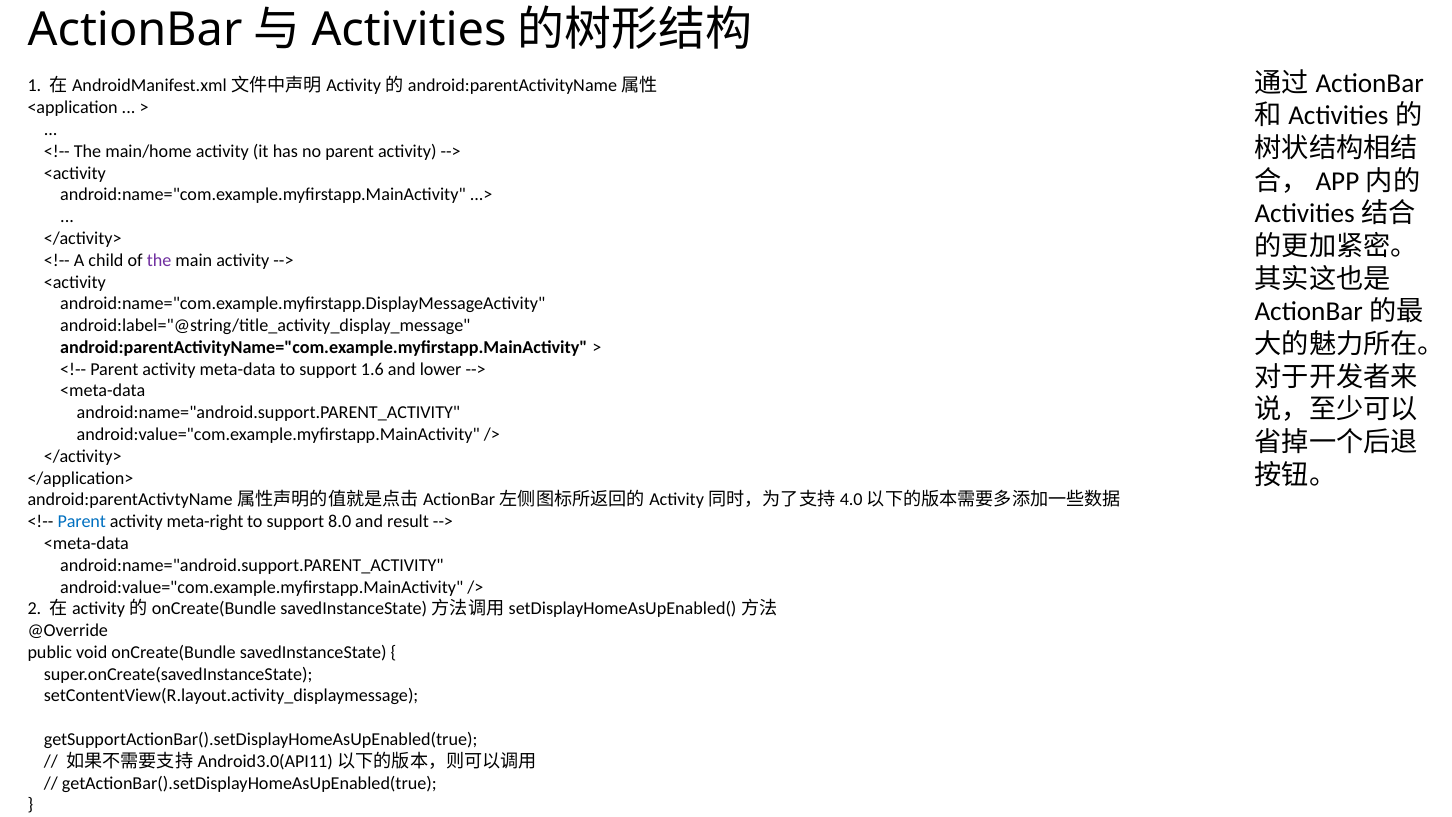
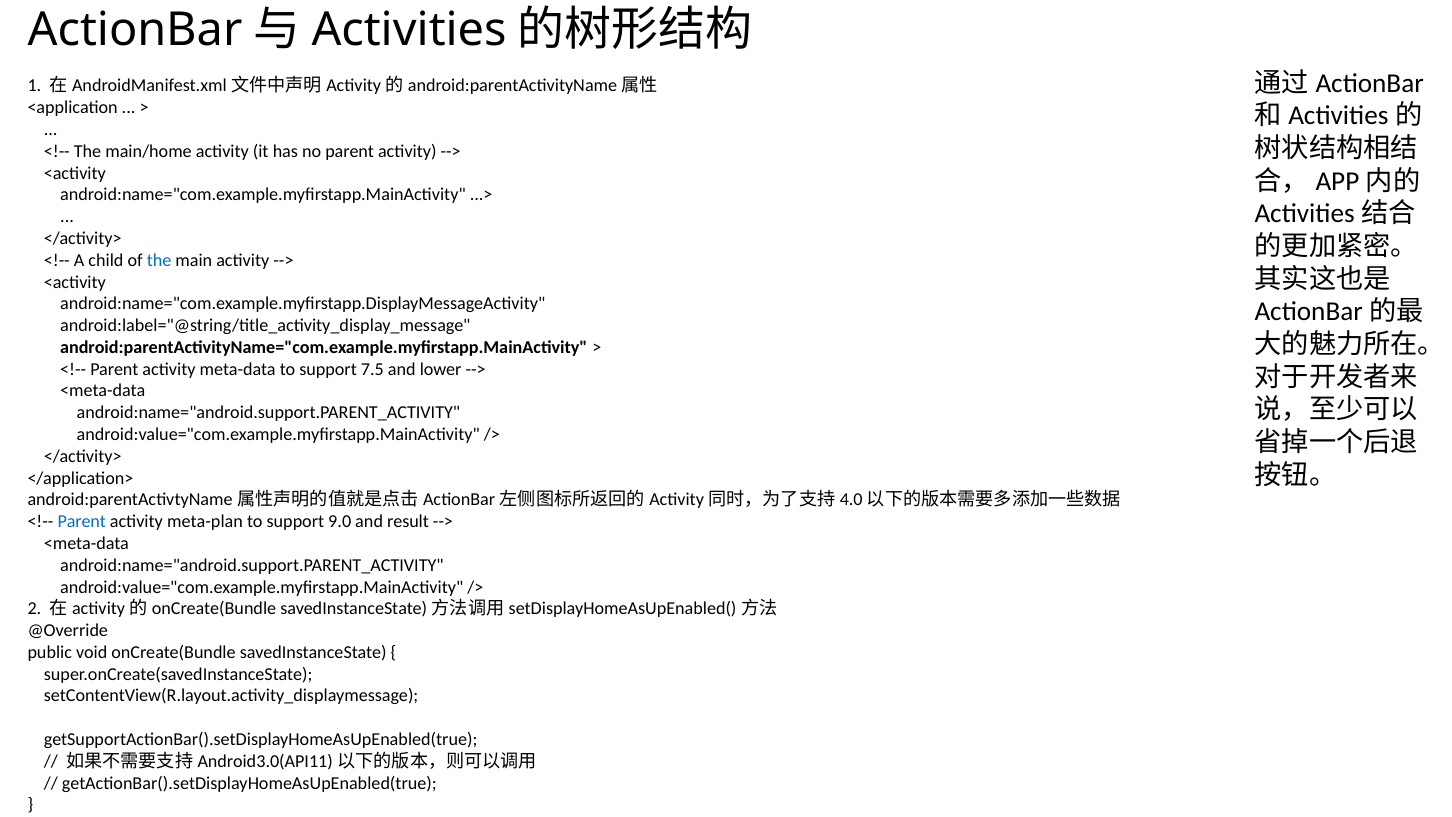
the at (159, 260) colour: purple -> blue
1.6: 1.6 -> 7.5
meta-right: meta-right -> meta-plan
8.0: 8.0 -> 9.0
